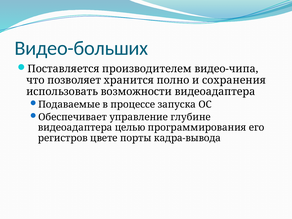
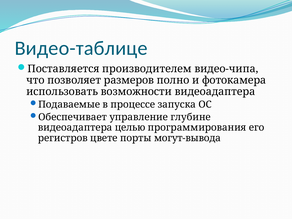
Видео-больших: Видео-больших -> Видео-таблице
хранится: хранится -> размеров
сохранения: сохранения -> фотокамера
кадра-вывода: кадра-вывода -> могут-вывода
